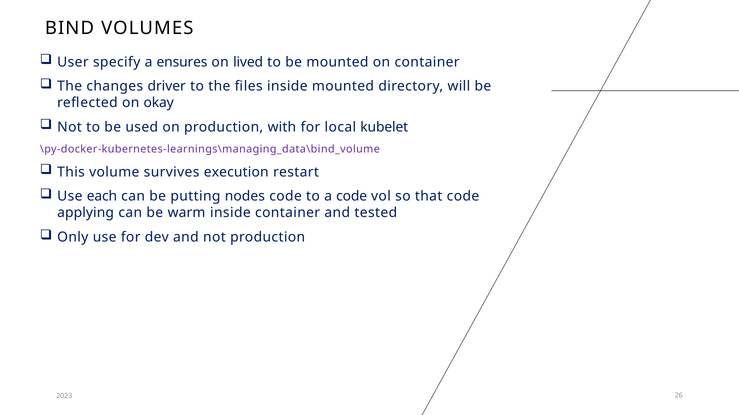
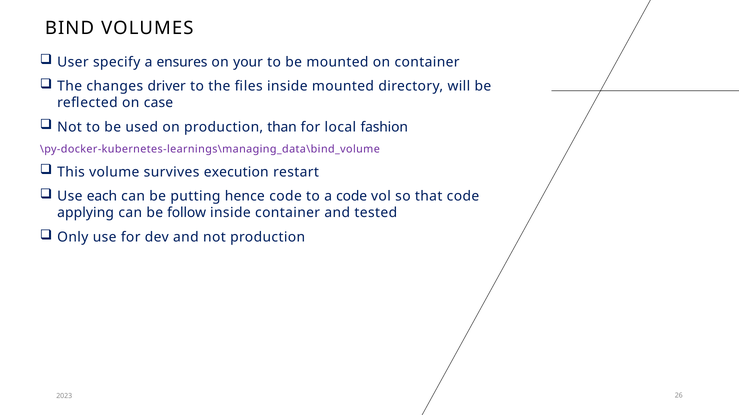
lived: lived -> your
okay: okay -> case
with: with -> than
kubelet: kubelet -> fashion
nodes: nodes -> hence
warm: warm -> follow
